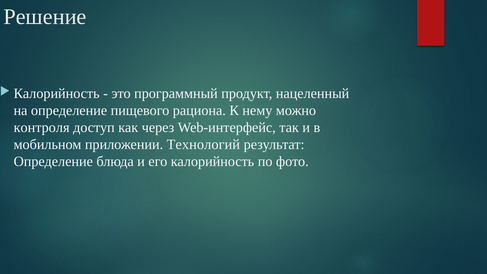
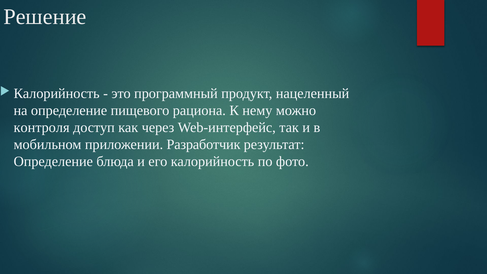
Технологий: Технологий -> Разработчик
